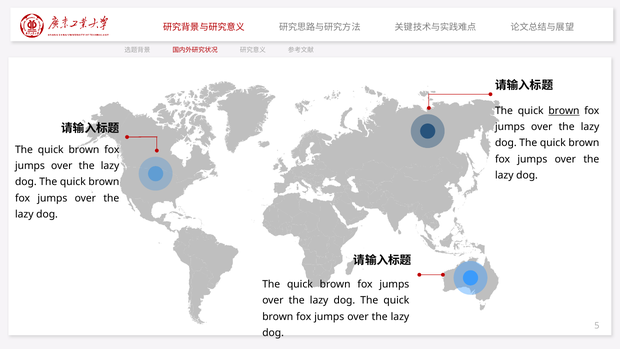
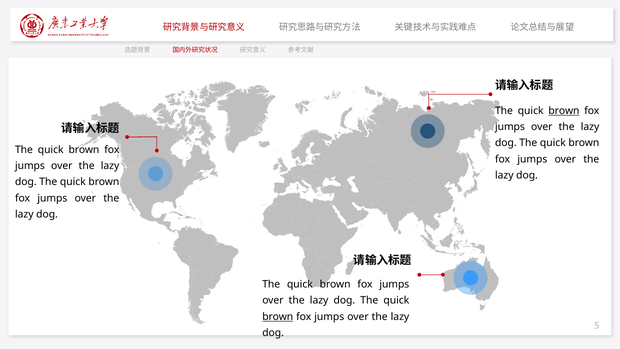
brown at (278, 316) underline: none -> present
